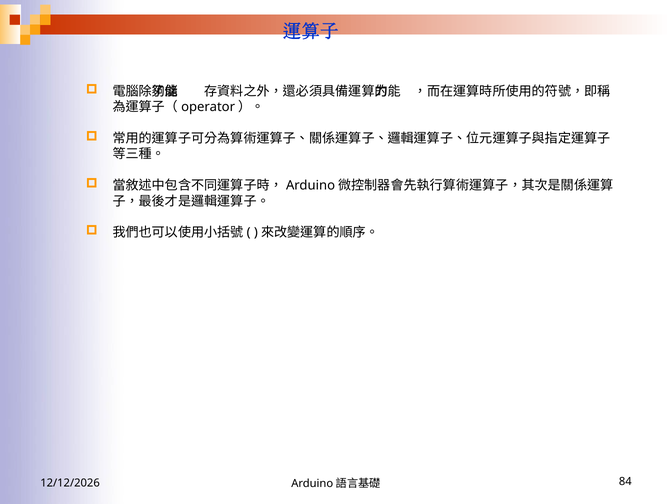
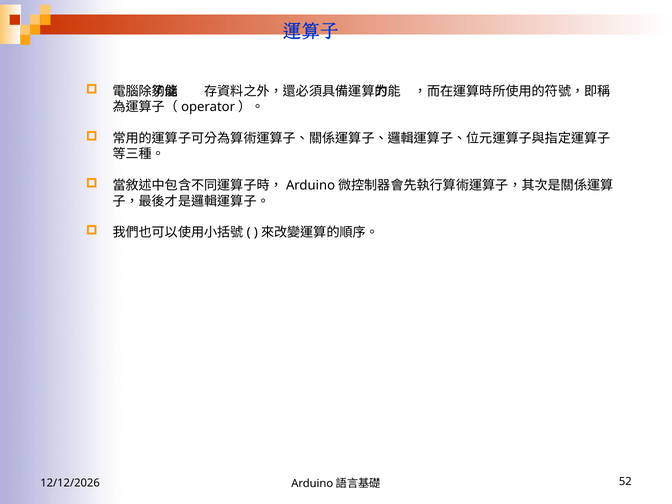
84: 84 -> 52
